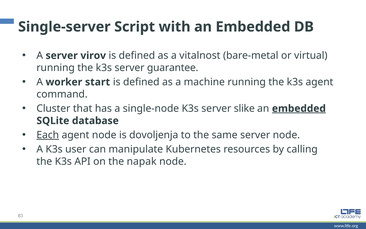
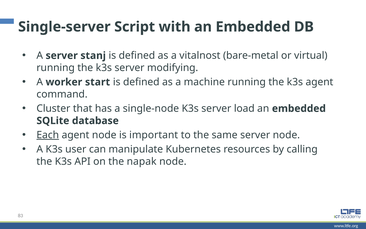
virov: virov -> stanj
guarantee: guarantee -> modifying
slike: slike -> load
embedded at (299, 108) underline: present -> none
dovoljenja: dovoljenja -> important
